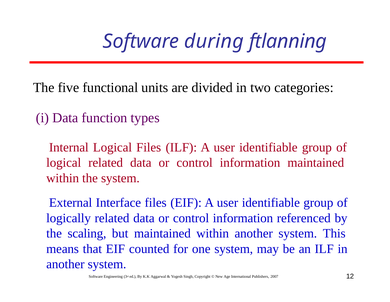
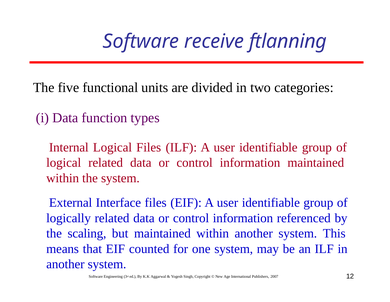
during: during -> receive
